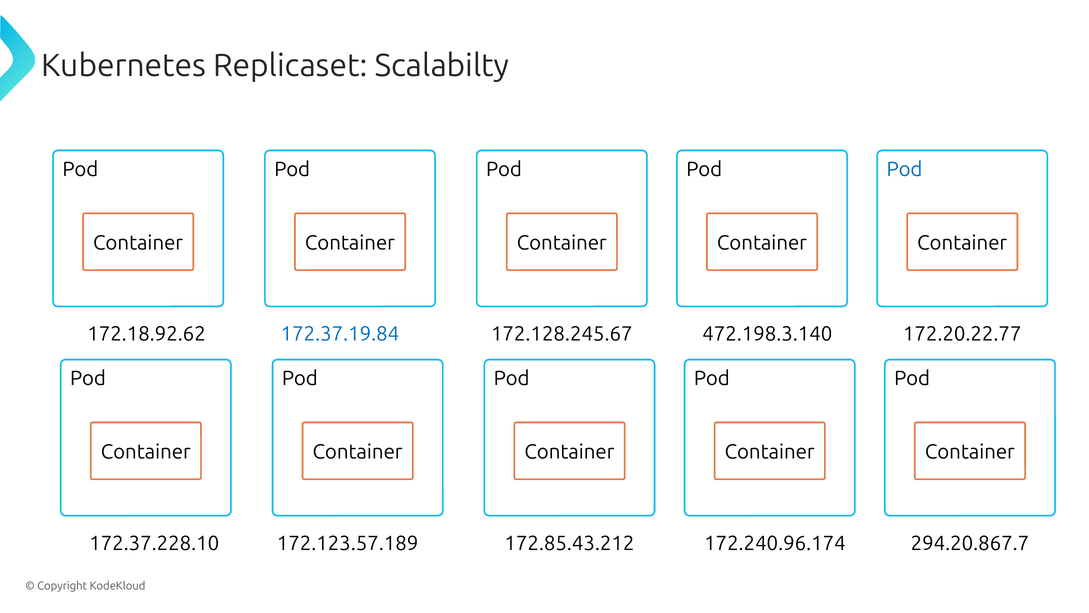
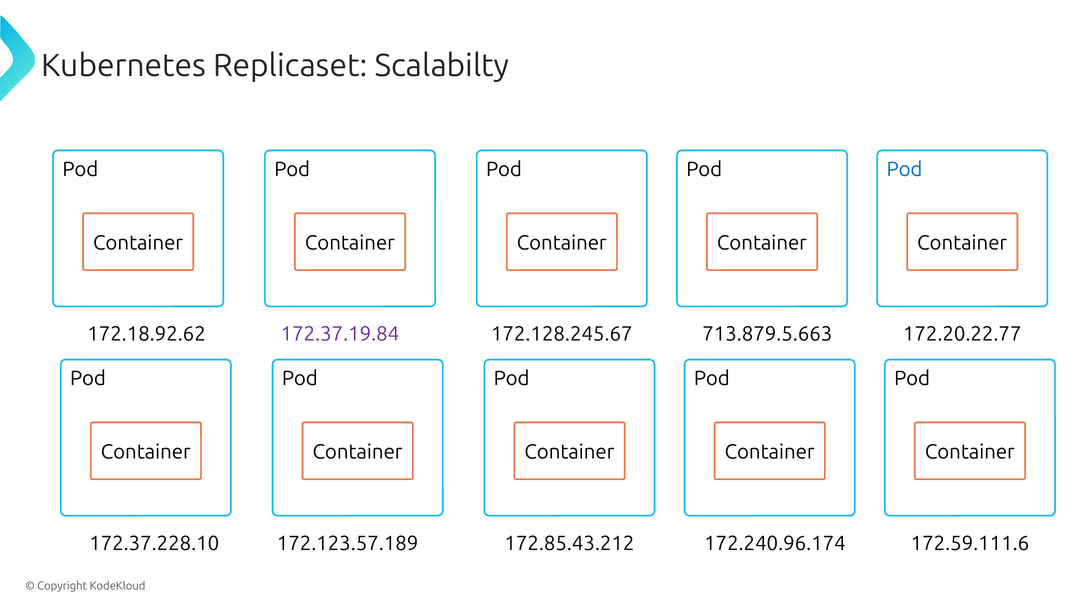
172.37.19.84 colour: blue -> purple
472.198.3.140: 472.198.3.140 -> 713.879.5.663
294.20.867.7: 294.20.867.7 -> 172.59.111.6
